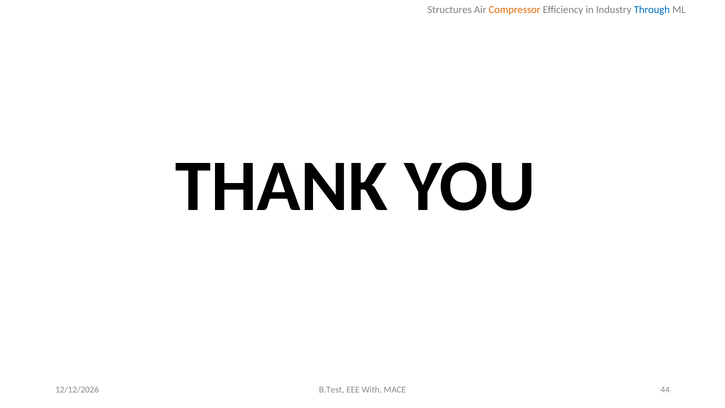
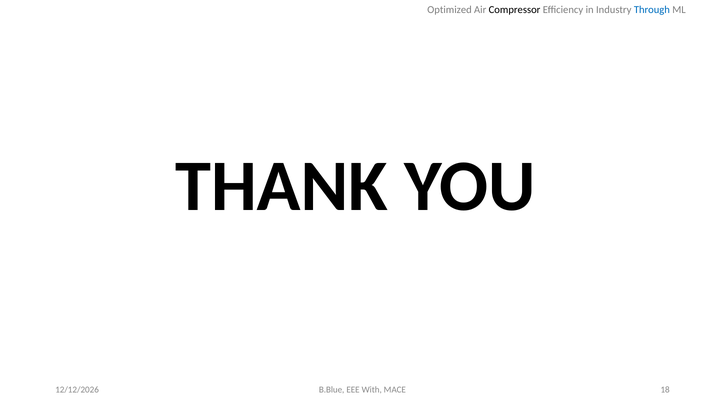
Structures: Structures -> Optimized
Compressor colour: orange -> black
B.Test: B.Test -> B.Blue
44: 44 -> 18
